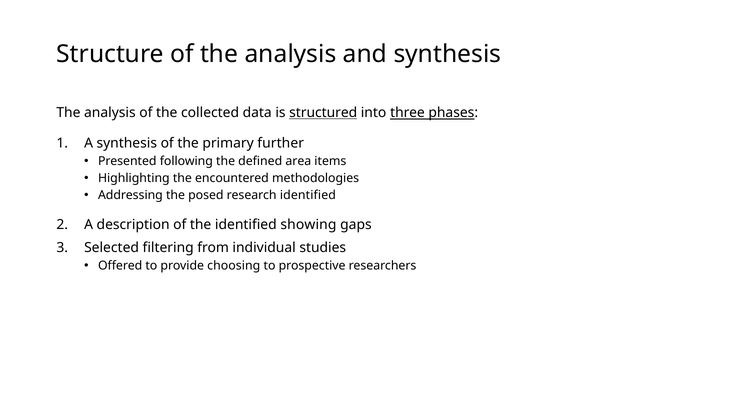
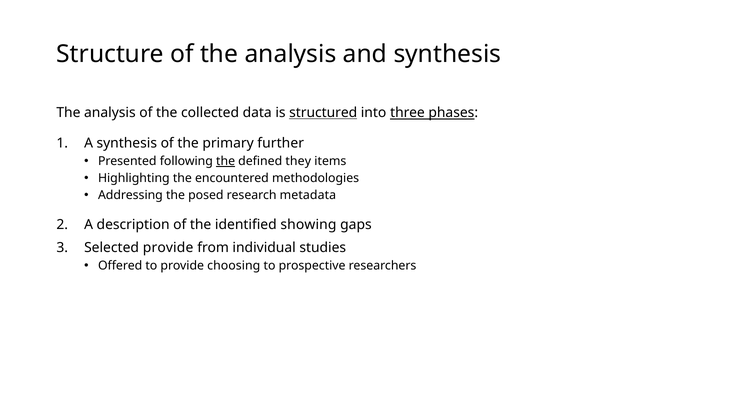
the at (226, 161) underline: none -> present
area: area -> they
research identified: identified -> metadata
Selected filtering: filtering -> provide
